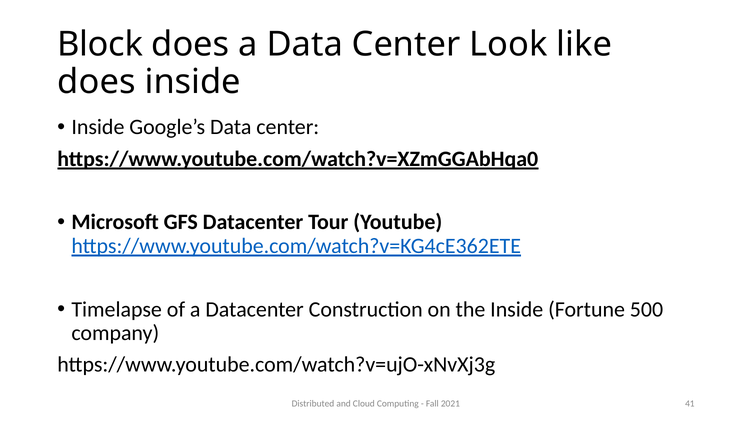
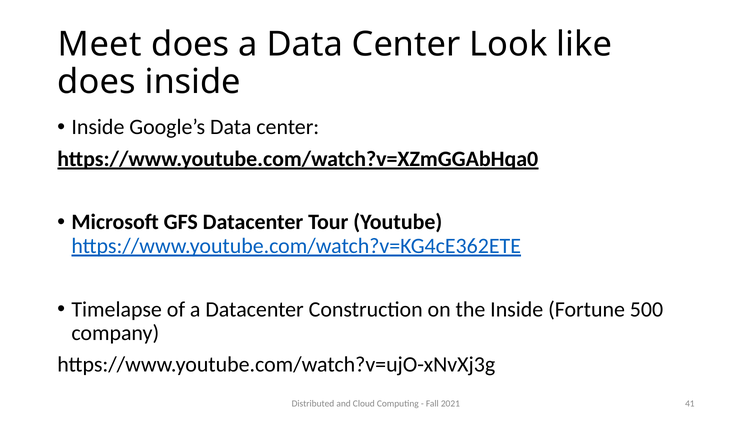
Block: Block -> Meet
